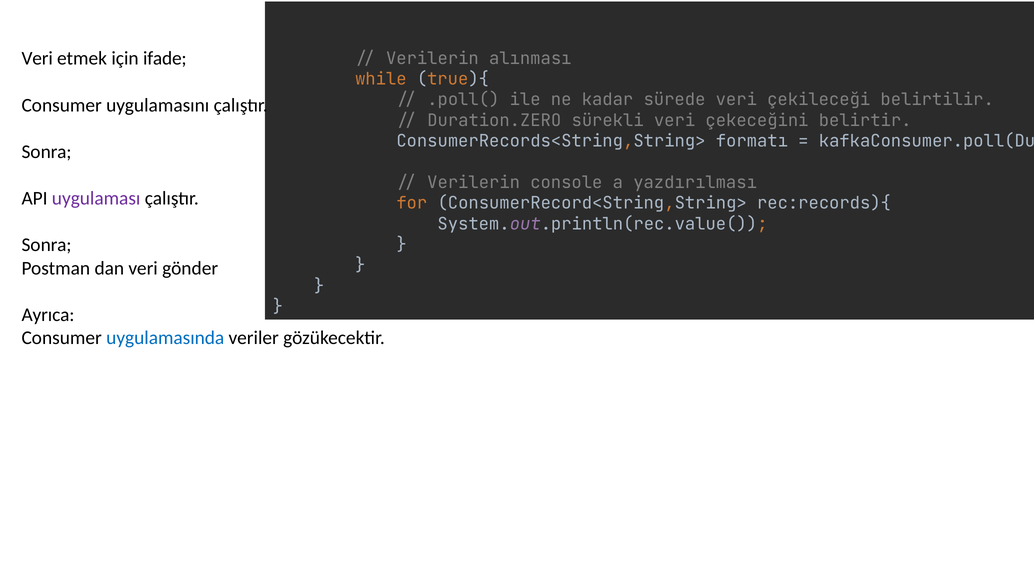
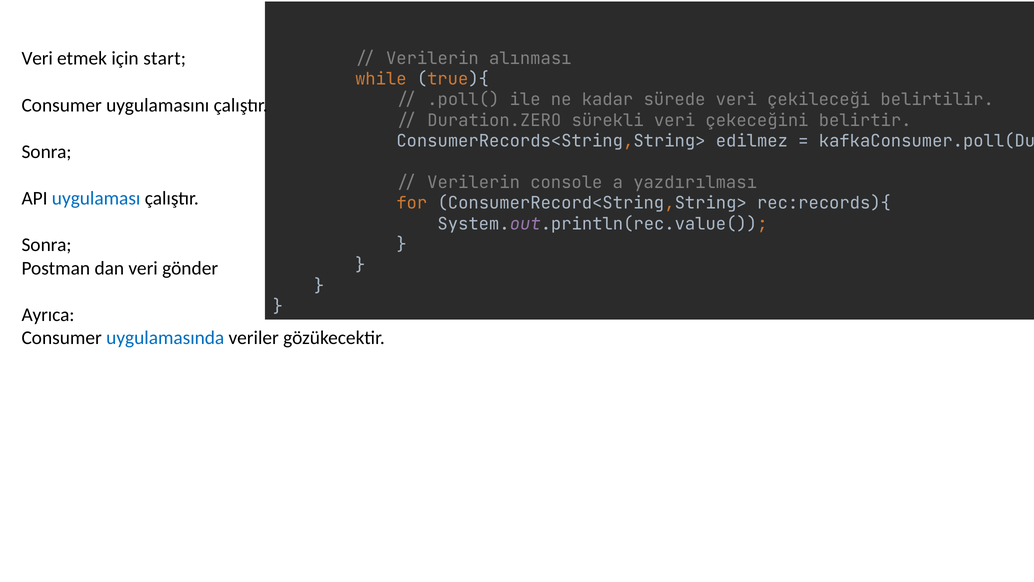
ifade: ifade -> start
formatı: formatı -> edilmez
uygulaması colour: purple -> blue
